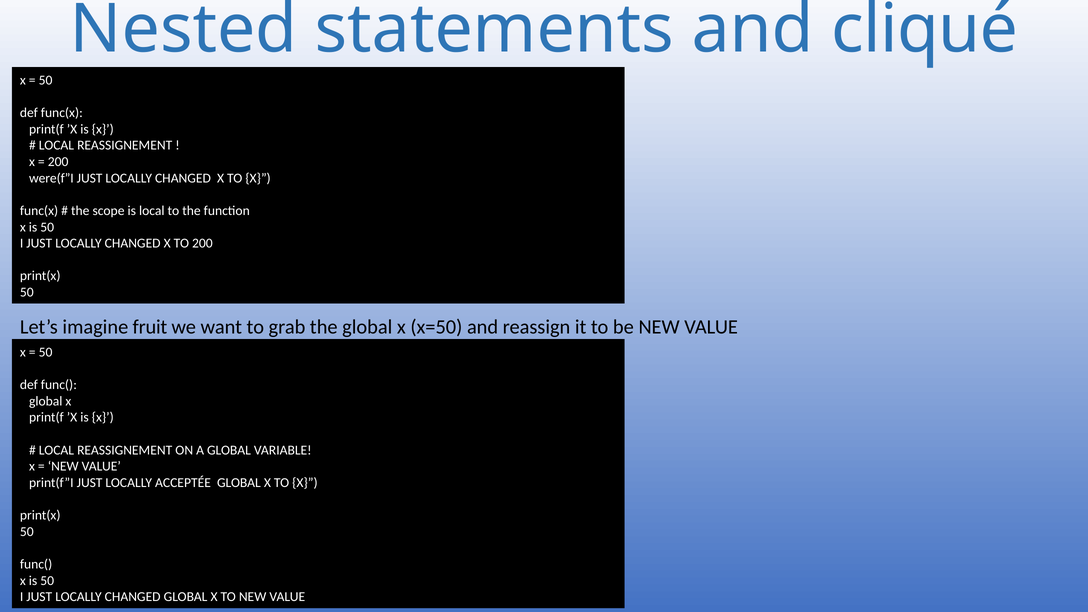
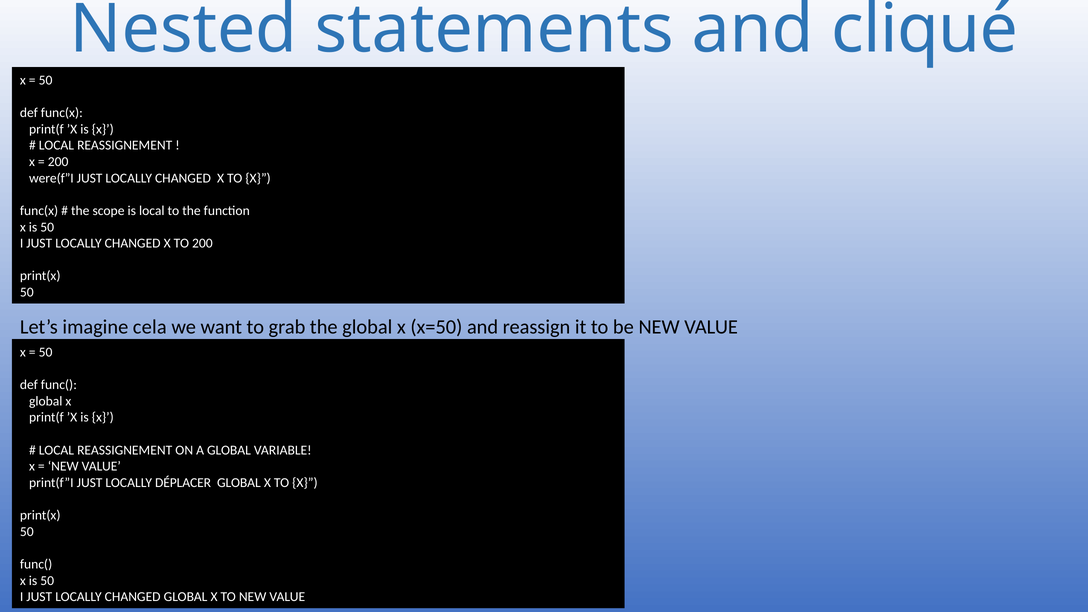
fruit: fruit -> cela
ACCEPTÉE: ACCEPTÉE -> DÉPLACER
